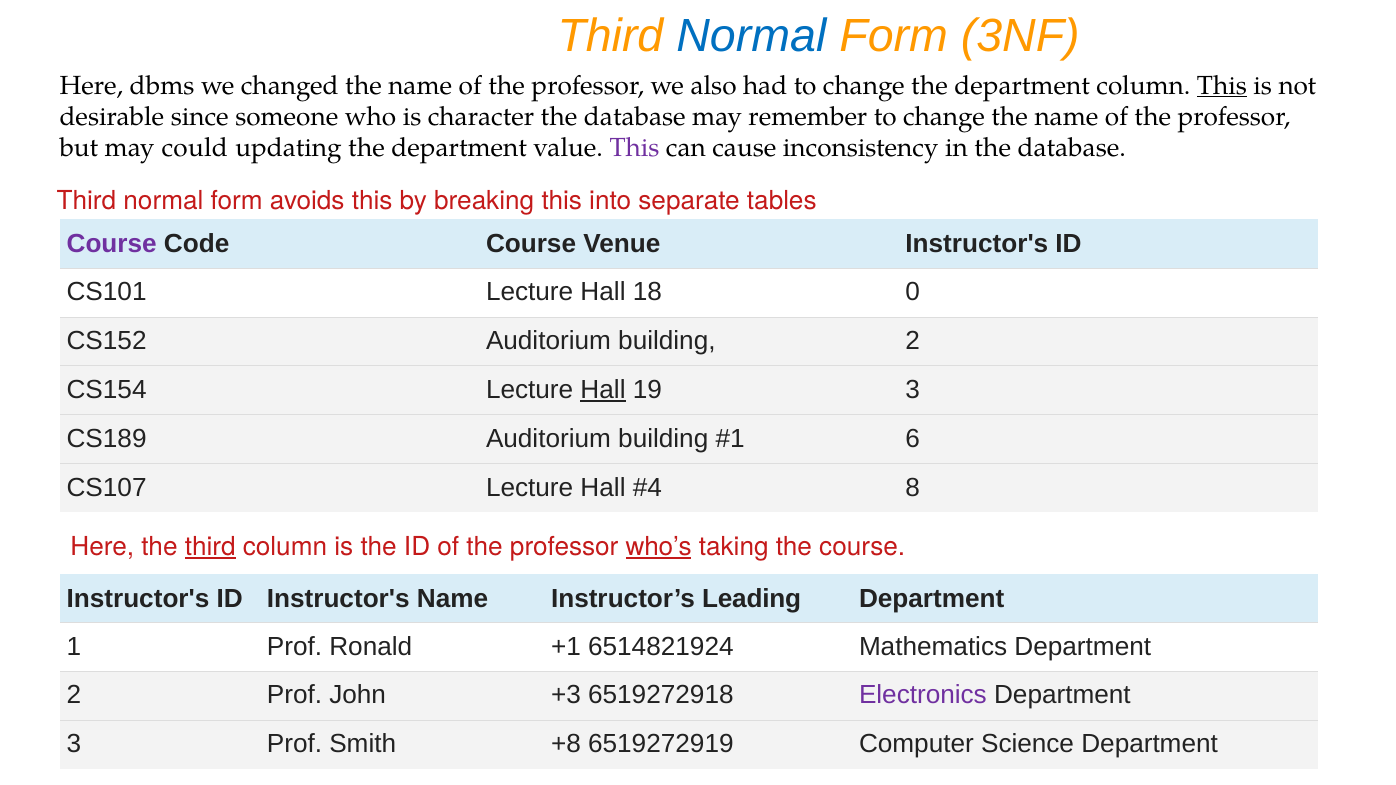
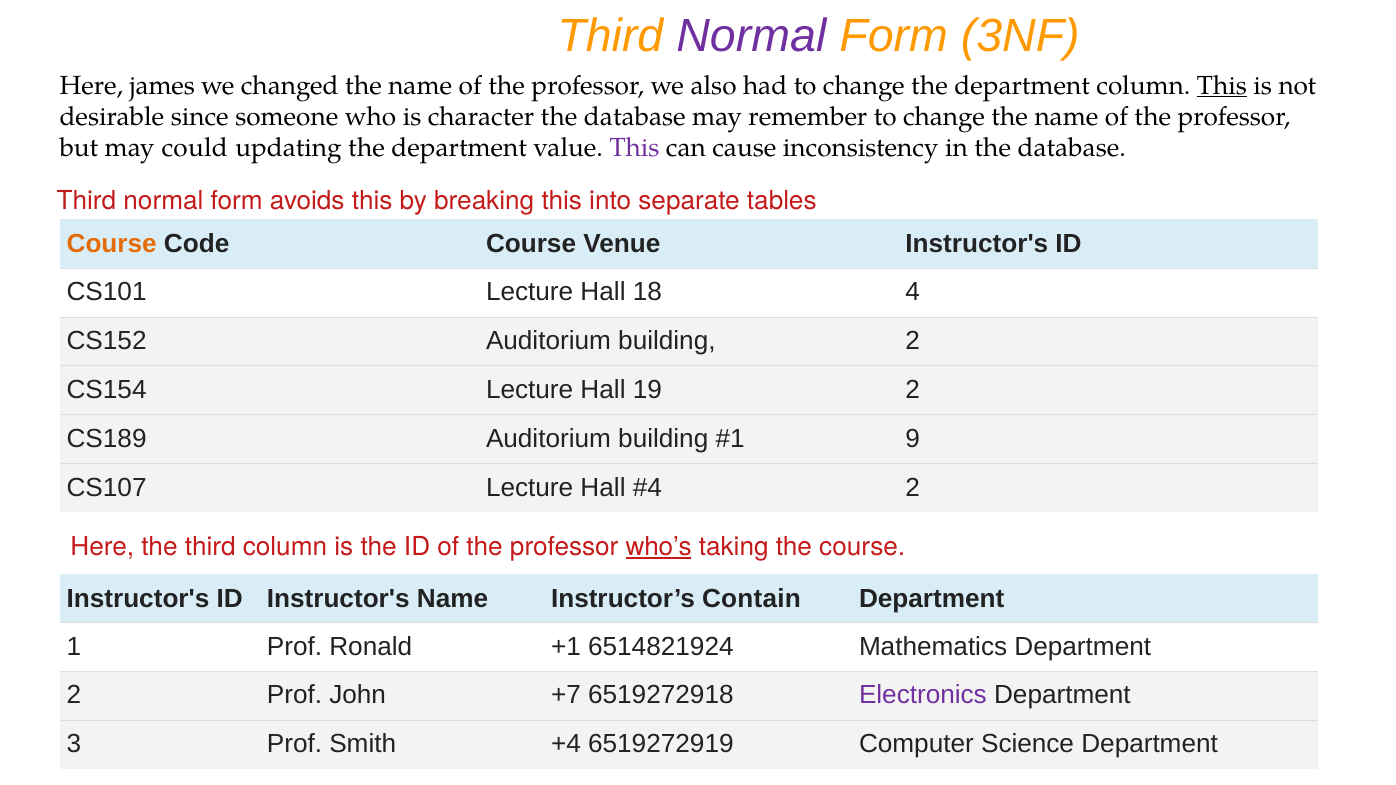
Normal at (751, 36) colour: blue -> purple
dbms: dbms -> james
Course at (112, 244) colour: purple -> orange
0: 0 -> 4
Hall at (603, 390) underline: present -> none
19 3: 3 -> 2
6: 6 -> 9
8 at (913, 488): 8 -> 2
third at (210, 547) underline: present -> none
Leading: Leading -> Contain
+3: +3 -> +7
+8: +8 -> +4
